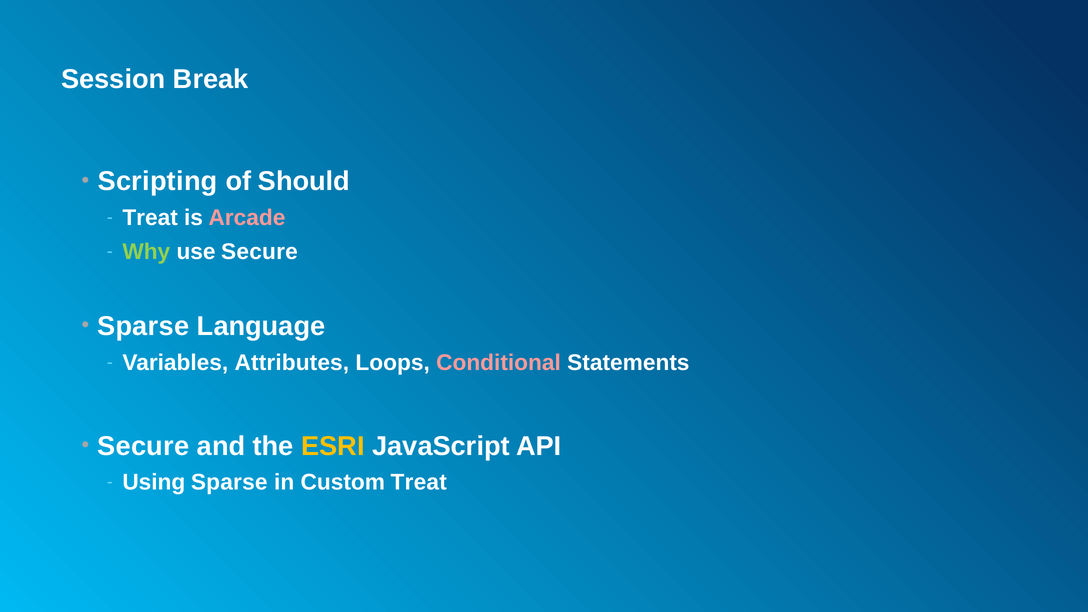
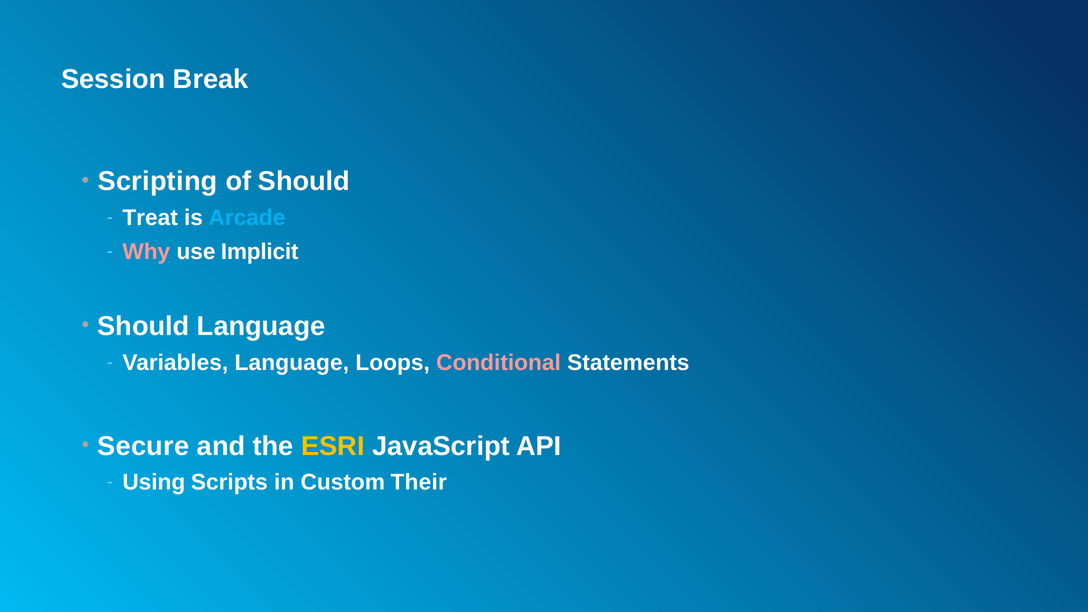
Arcade colour: pink -> light blue
Why colour: light green -> pink
use Secure: Secure -> Implicit
Sparse at (143, 326): Sparse -> Should
Variables Attributes: Attributes -> Language
Using Sparse: Sparse -> Scripts
Custom Treat: Treat -> Their
